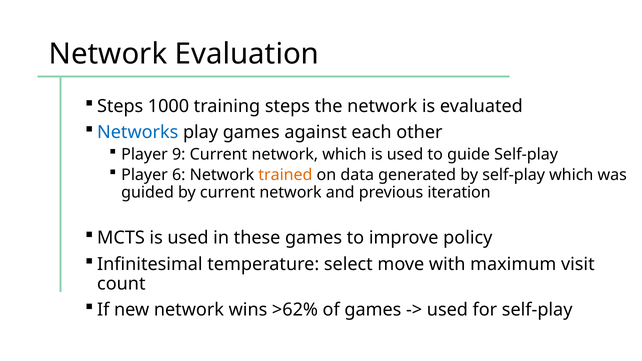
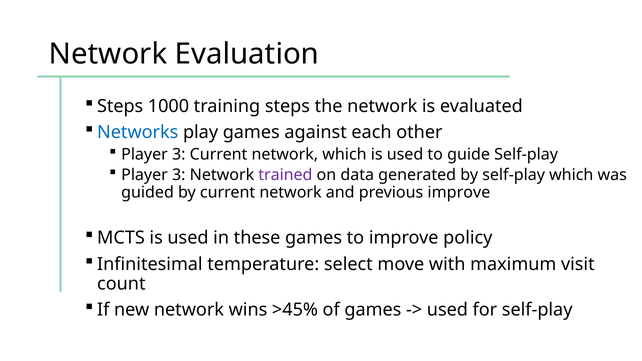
9 at (179, 154): 9 -> 3
6 at (179, 175): 6 -> 3
trained colour: orange -> purple
previous iteration: iteration -> improve
>62%: >62% -> >45%
